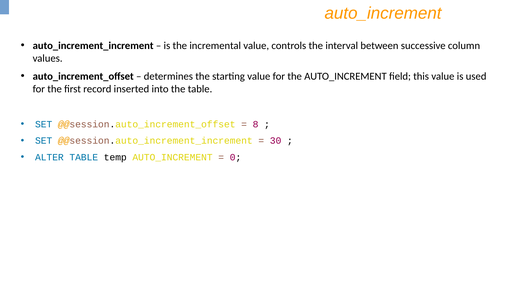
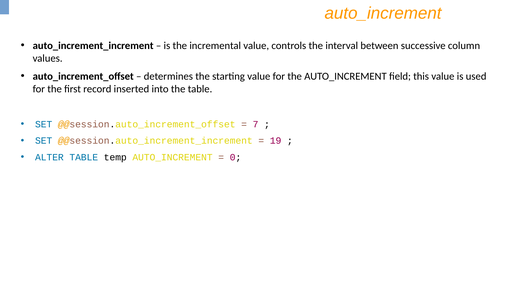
8: 8 -> 7
30: 30 -> 19
